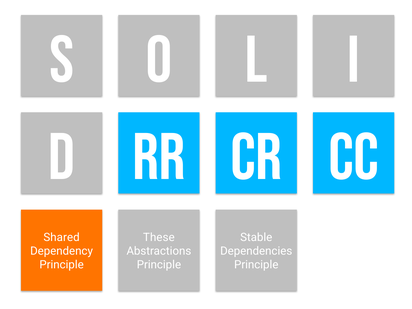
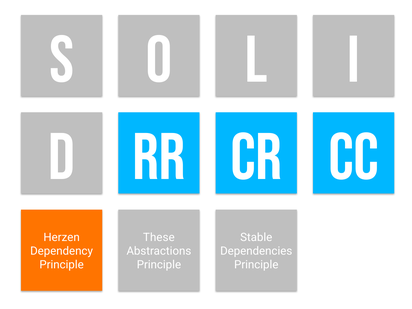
Shared: Shared -> Herzen
